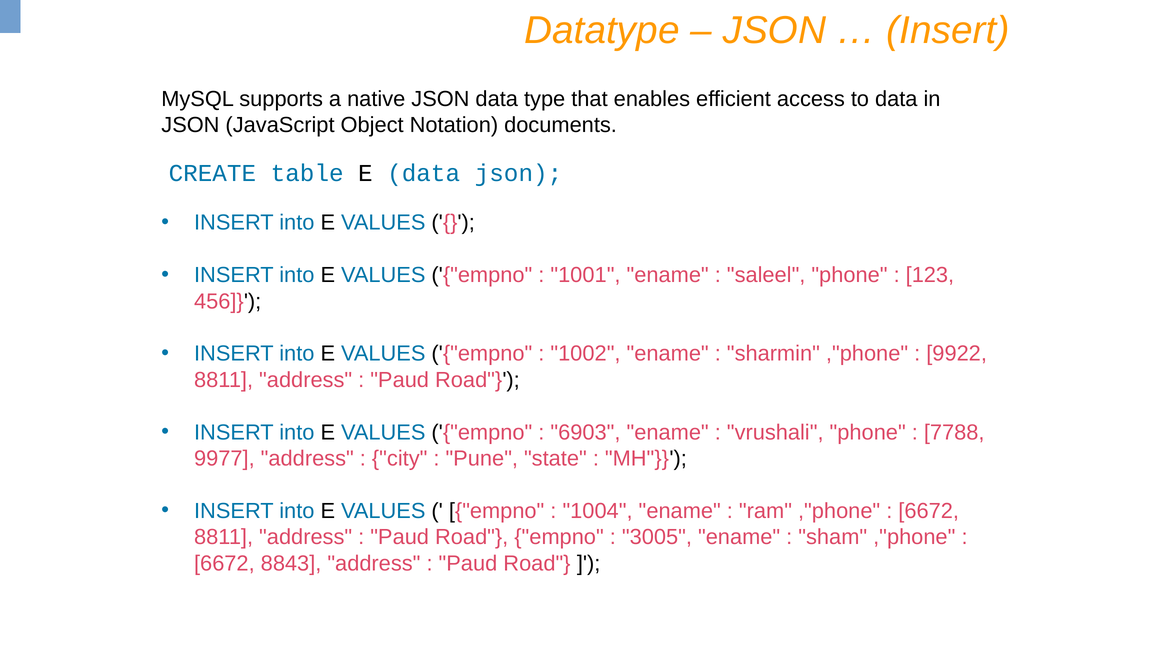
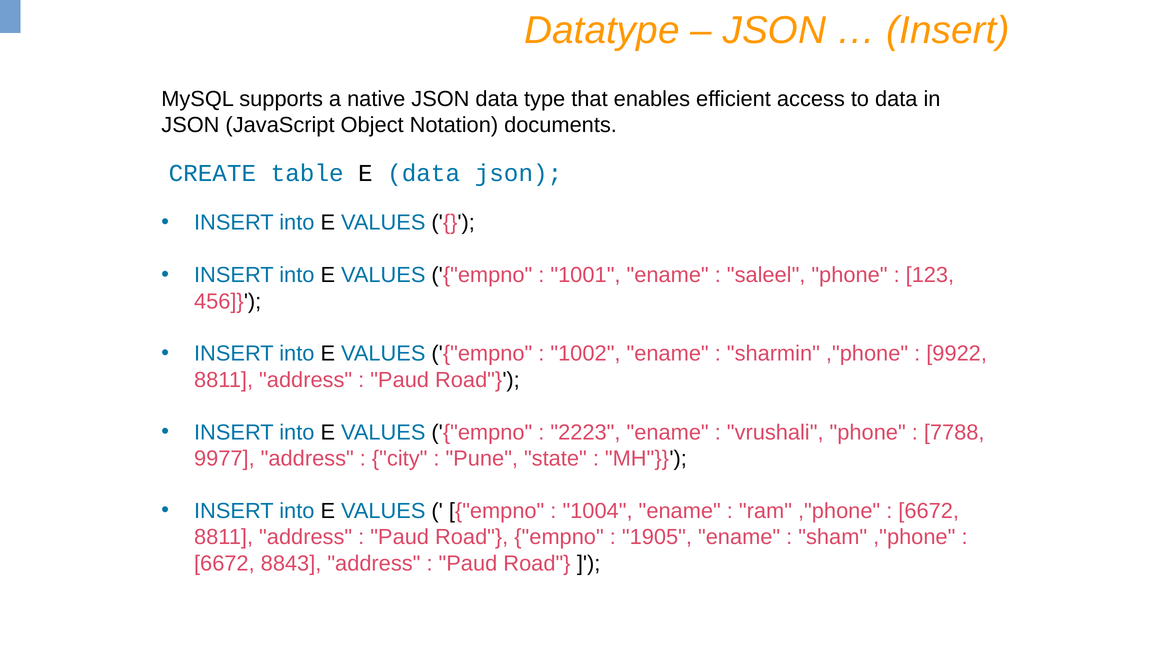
6903: 6903 -> 2223
3005: 3005 -> 1905
